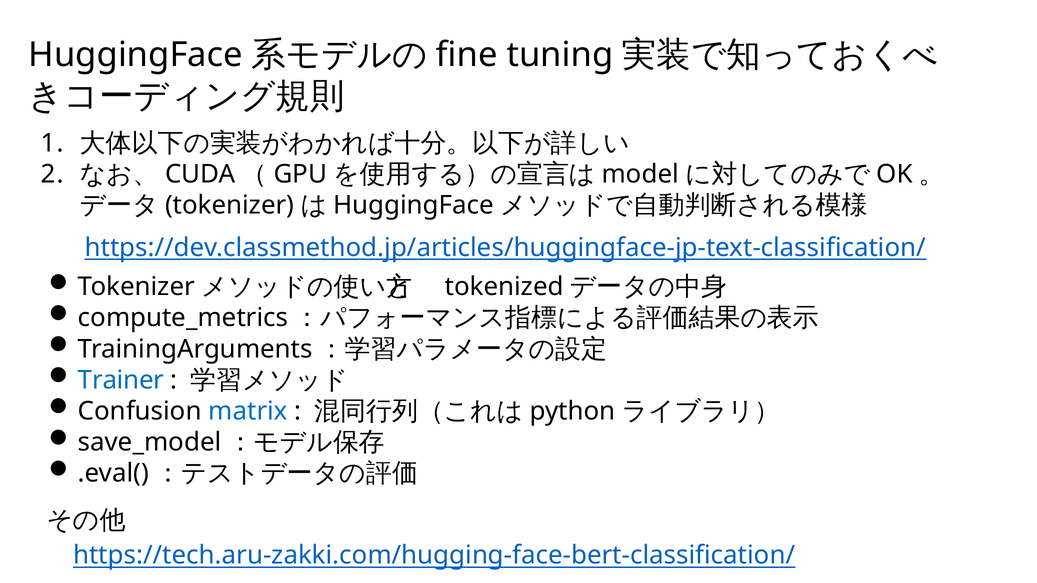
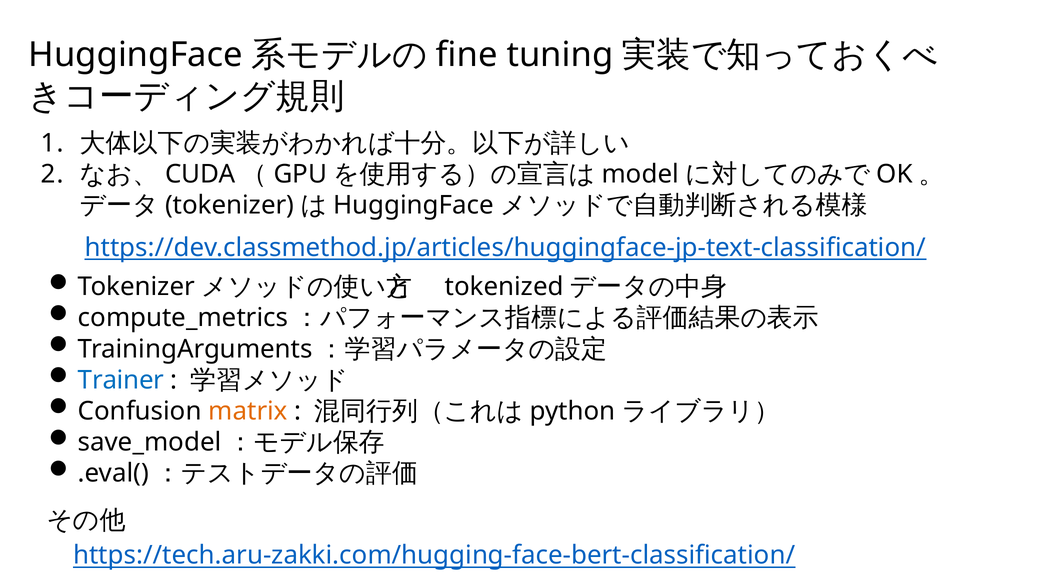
matrix colour: blue -> orange
